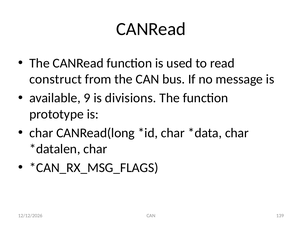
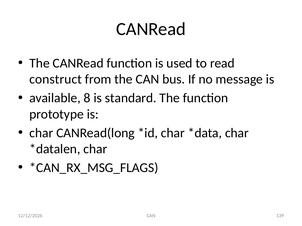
9: 9 -> 8
divisions: divisions -> standard
